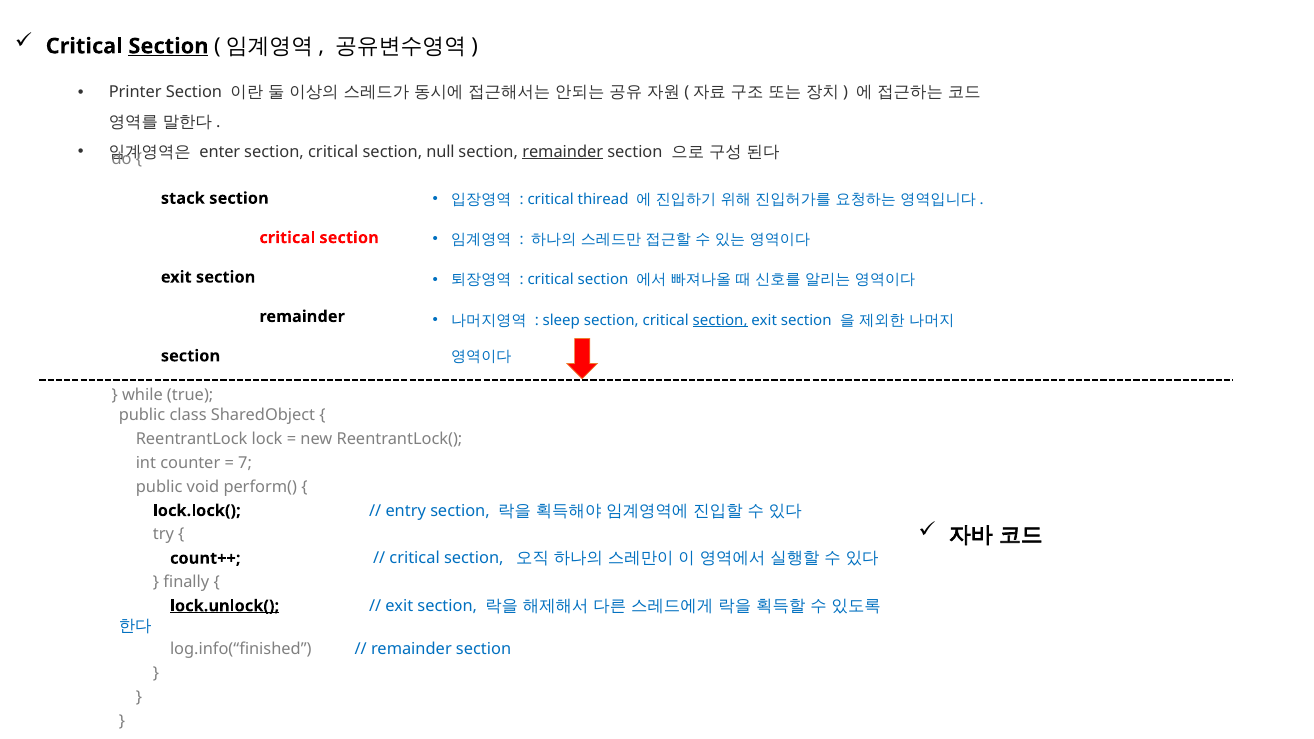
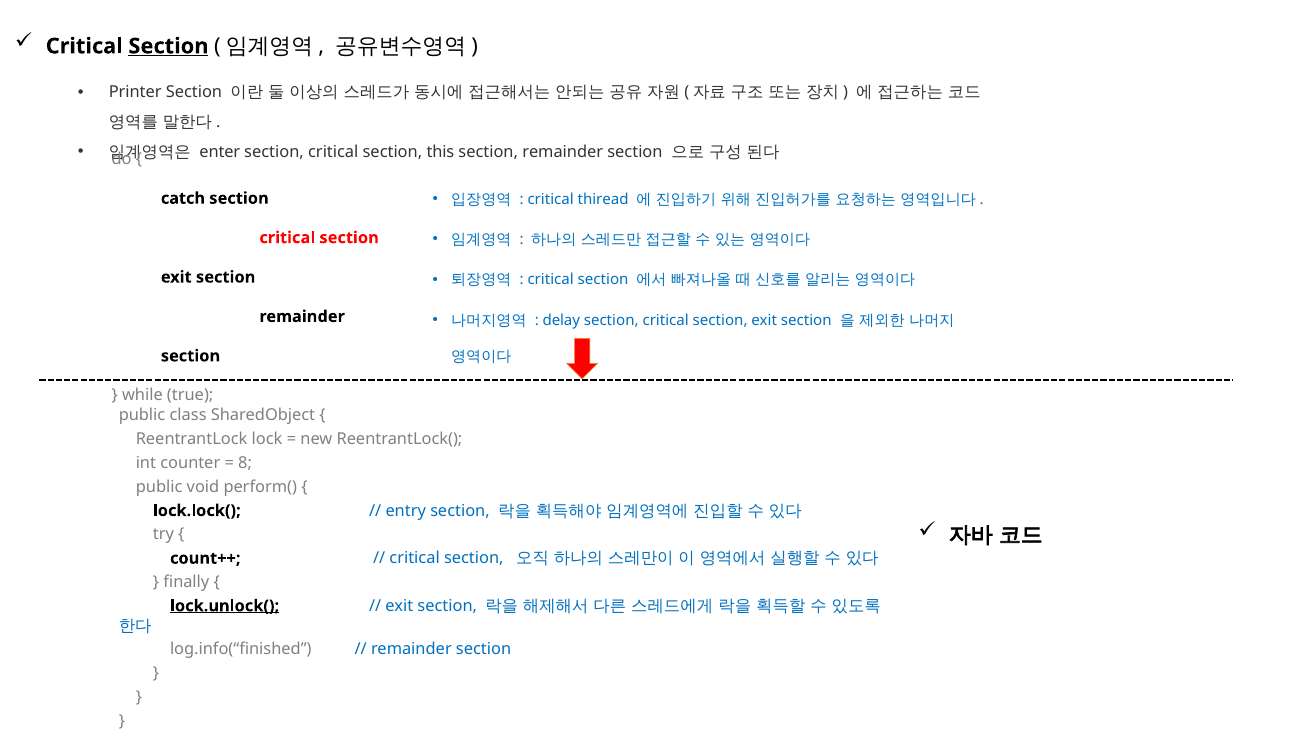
null: null -> this
remainder at (563, 152) underline: present -> none
stack: stack -> catch
sleep: sleep -> delay
section at (720, 320) underline: present -> none
7: 7 -> 8
